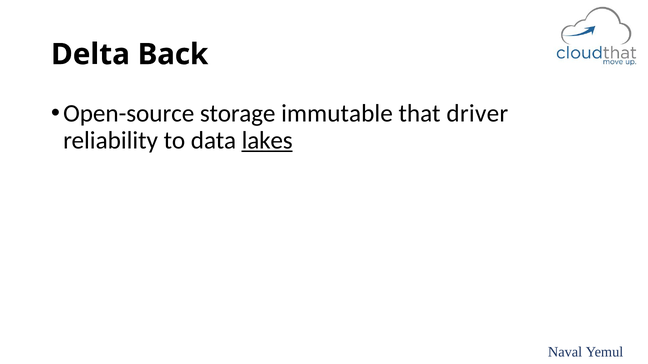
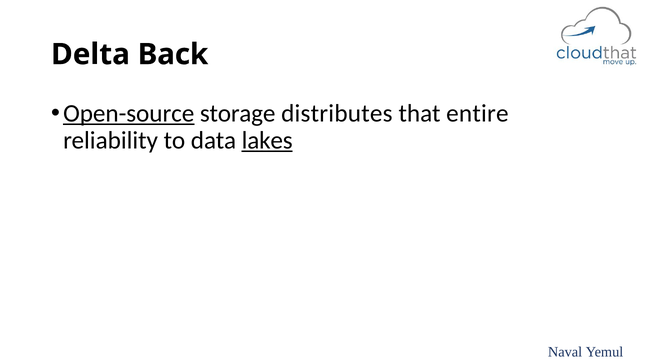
Open-source underline: none -> present
immutable: immutable -> distributes
driver: driver -> entire
